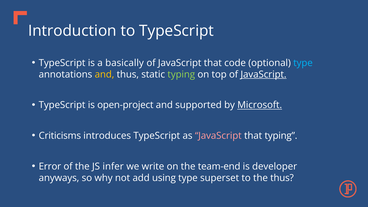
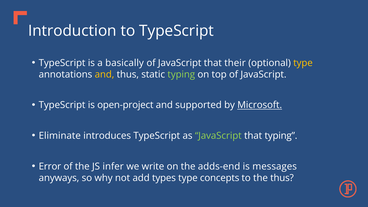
code: code -> their
type at (303, 63) colour: light blue -> yellow
JavaScript at (264, 74) underline: present -> none
Criticisms: Criticisms -> Eliminate
JavaScript at (218, 136) colour: pink -> light green
team-end: team-end -> adds-end
developer: developer -> messages
using: using -> types
superset: superset -> concepts
